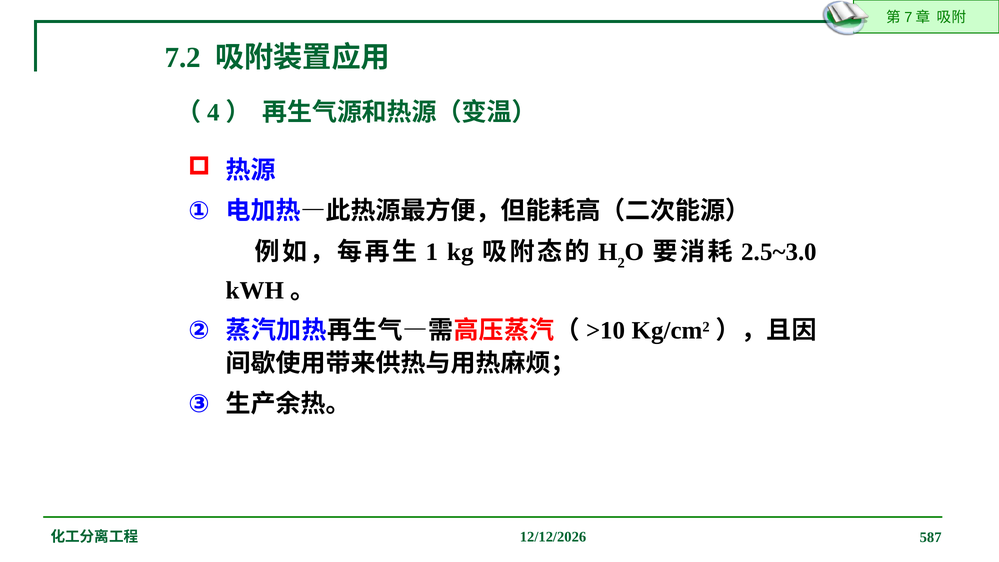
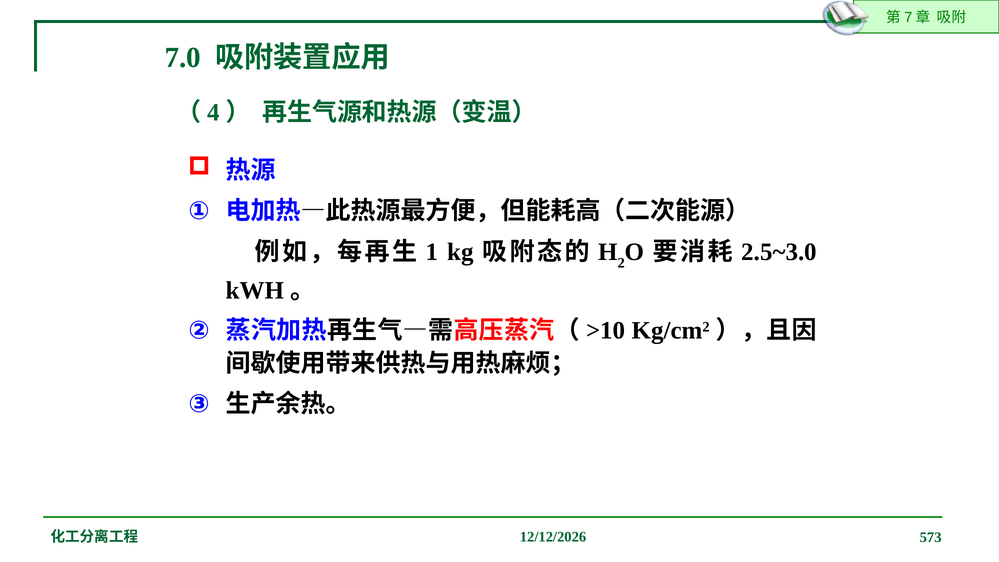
7.2: 7.2 -> 7.0
587: 587 -> 573
